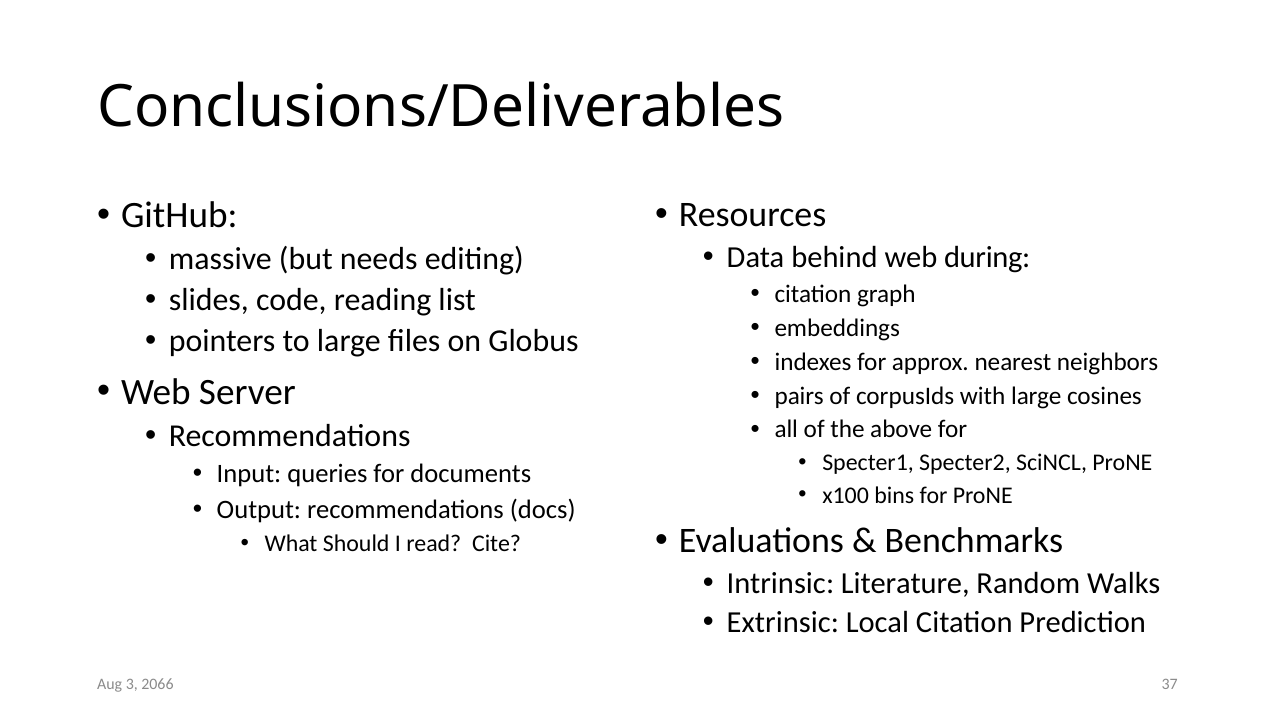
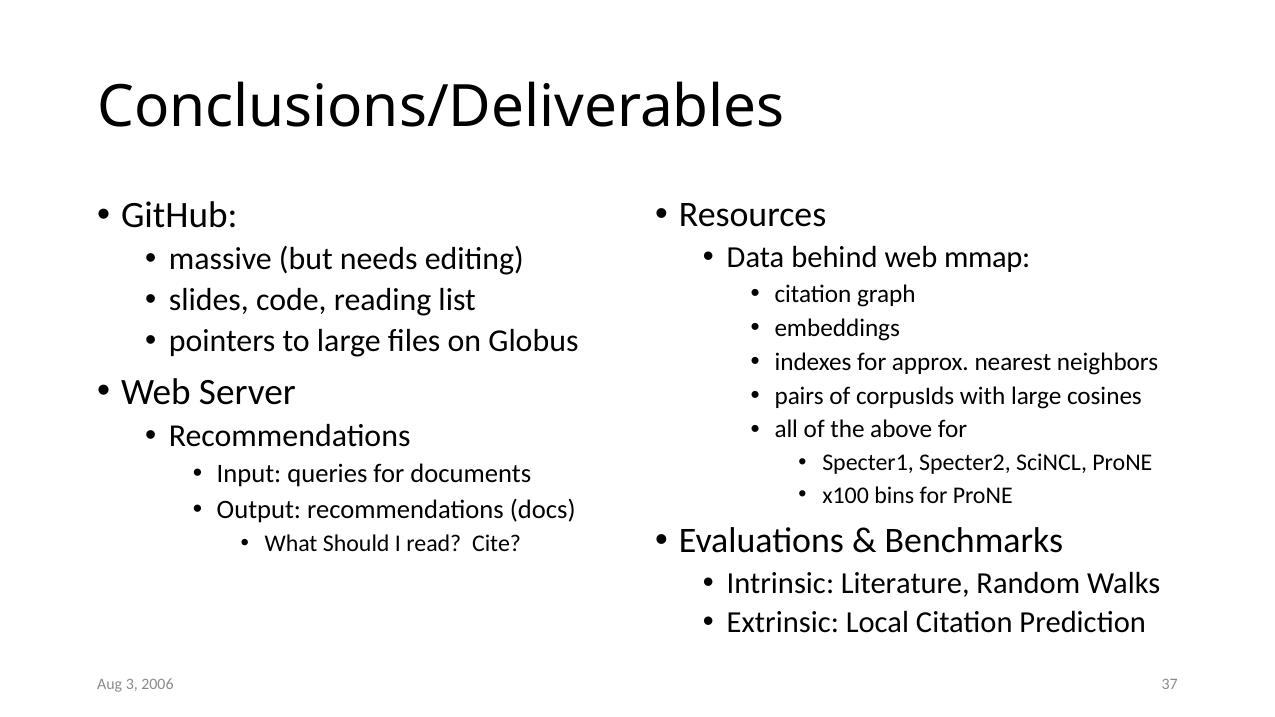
during: during -> mmap
2066: 2066 -> 2006
